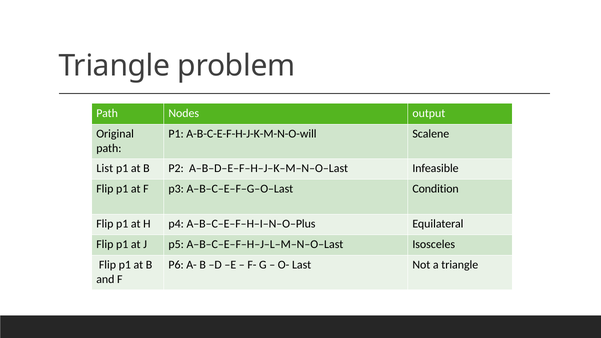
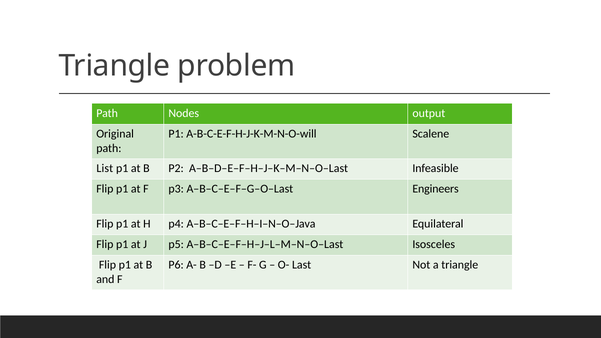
Condition: Condition -> Engineers
A–B–C–E–F–H–I–N–O–Plus: A–B–C–E–F–H–I–N–O–Plus -> A–B–C–E–F–H–I–N–O–Java
